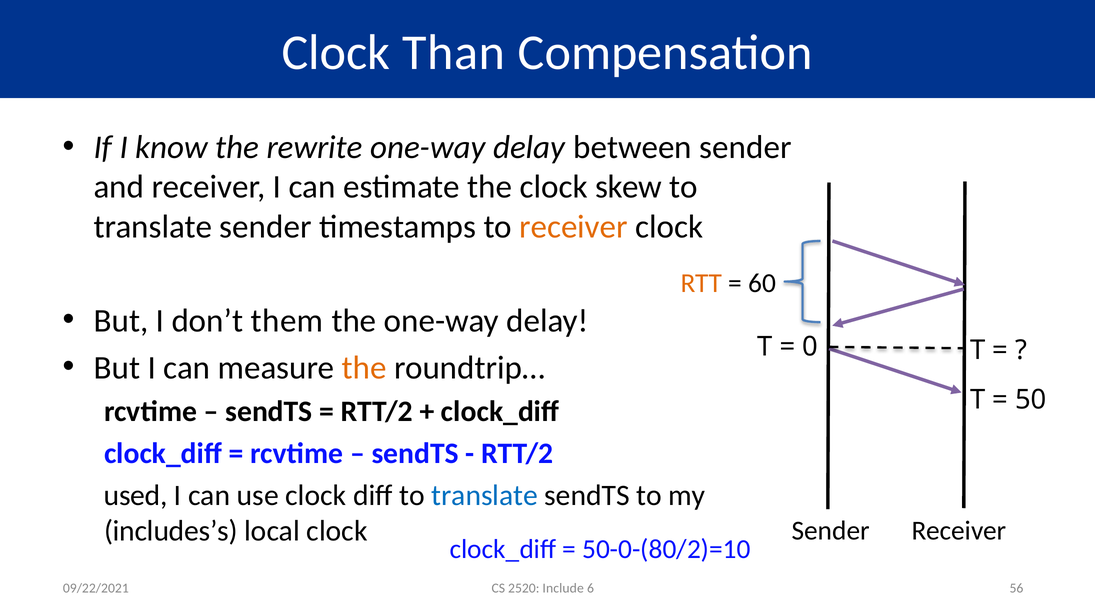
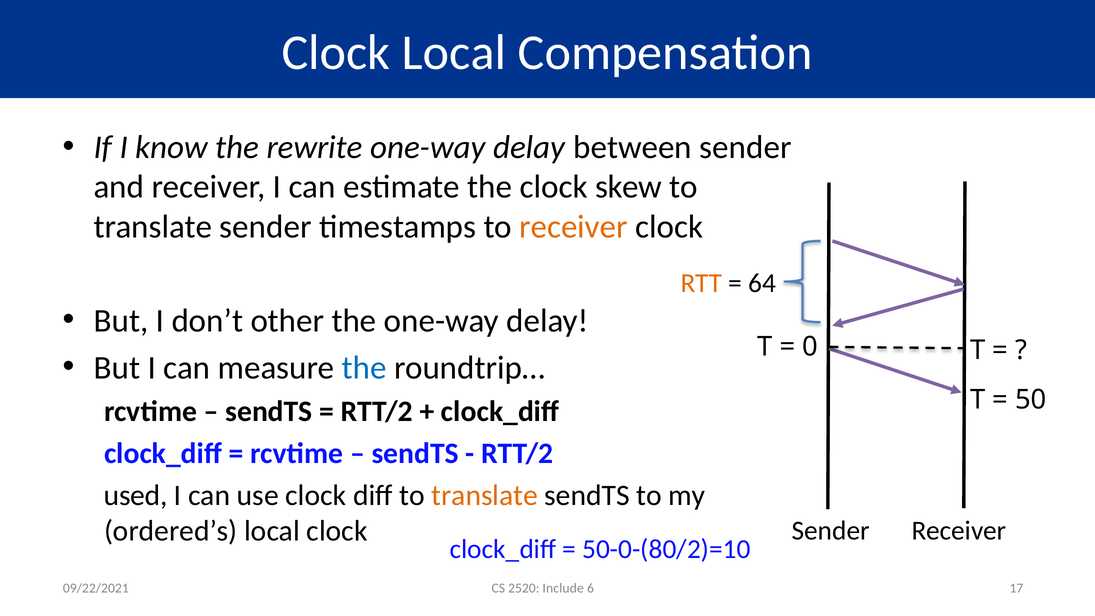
Clock Than: Than -> Local
60: 60 -> 64
them: them -> other
the at (364, 368) colour: orange -> blue
translate at (485, 495) colour: blue -> orange
includes’s: includes’s -> ordered’s
56: 56 -> 17
